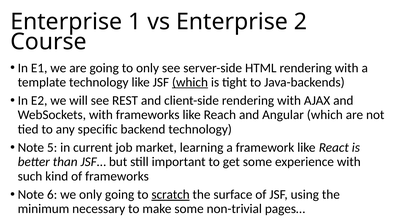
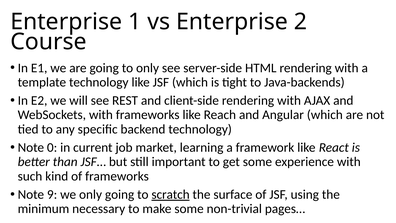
which at (190, 82) underline: present -> none
5: 5 -> 0
6: 6 -> 9
